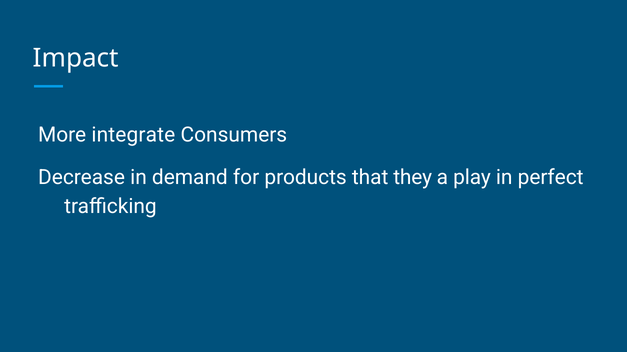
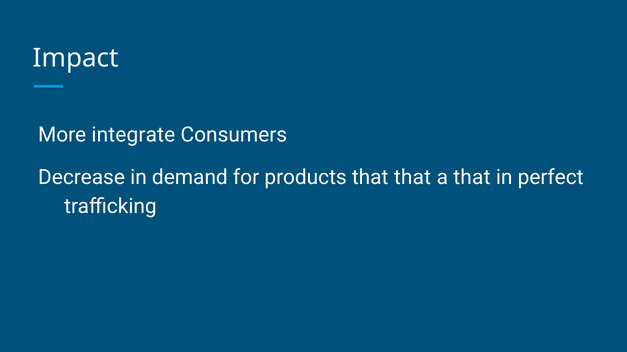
that they: they -> that
a play: play -> that
